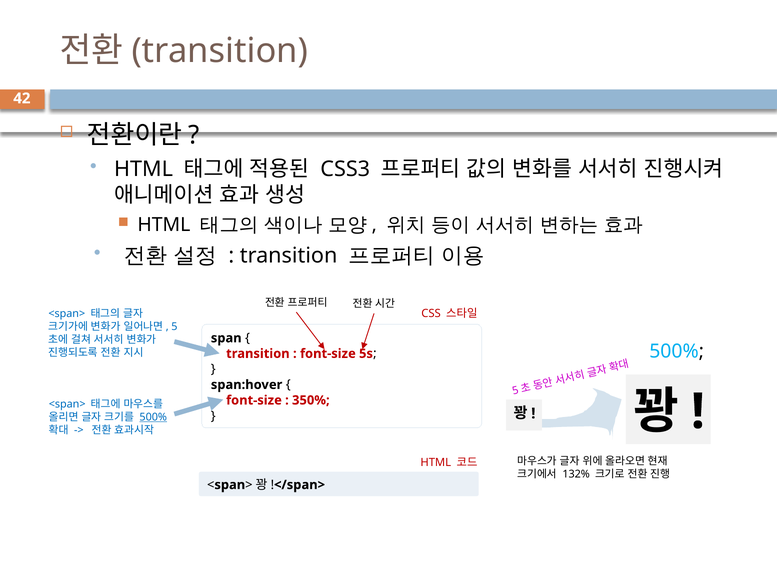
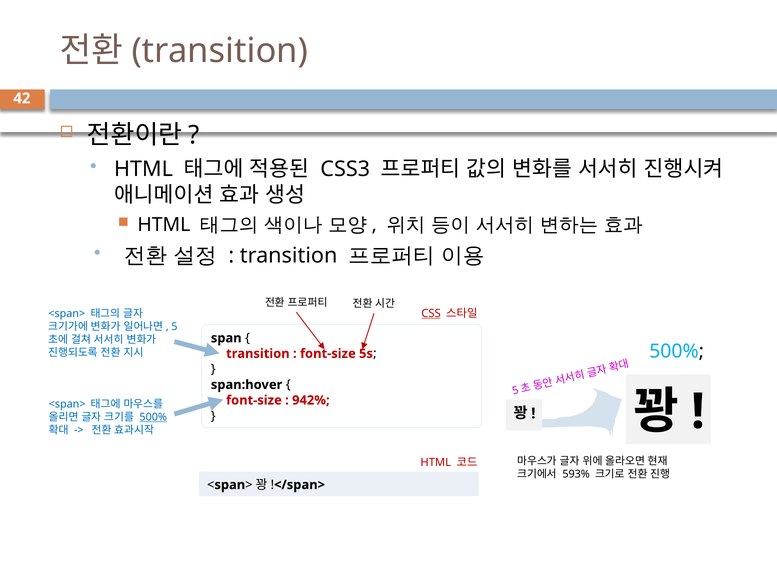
CSS underline: none -> present
350%: 350% -> 942%
132%: 132% -> 593%
